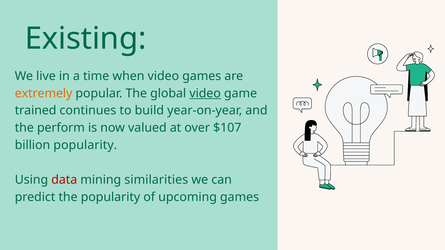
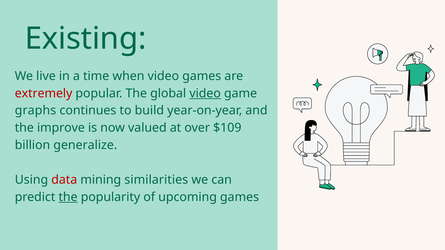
extremely colour: orange -> red
trained: trained -> graphs
perform: perform -> improve
$107: $107 -> $109
billion popularity: popularity -> generalize
the at (68, 197) underline: none -> present
